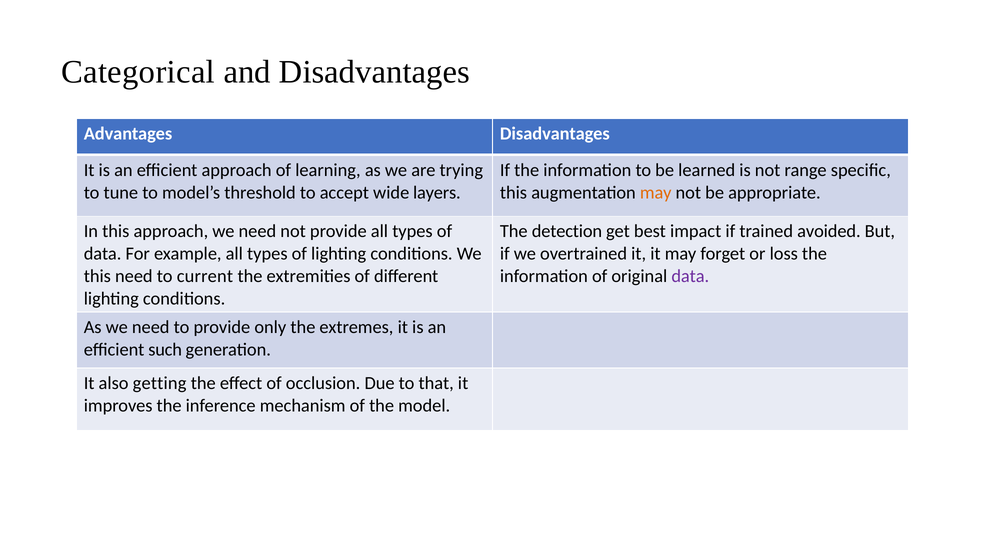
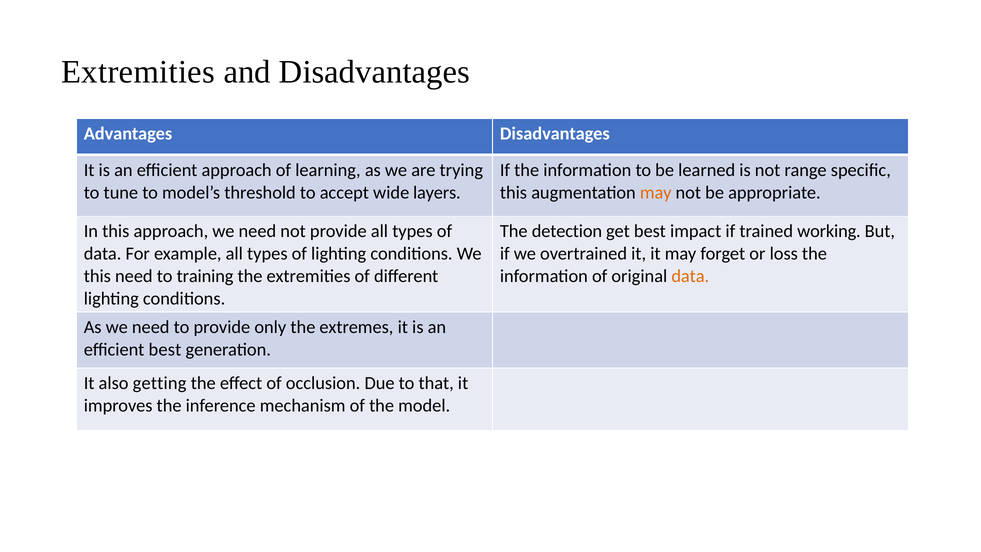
Categorical at (138, 72): Categorical -> Extremities
avoided: avoided -> working
current: current -> training
data at (690, 276) colour: purple -> orange
efficient such: such -> best
